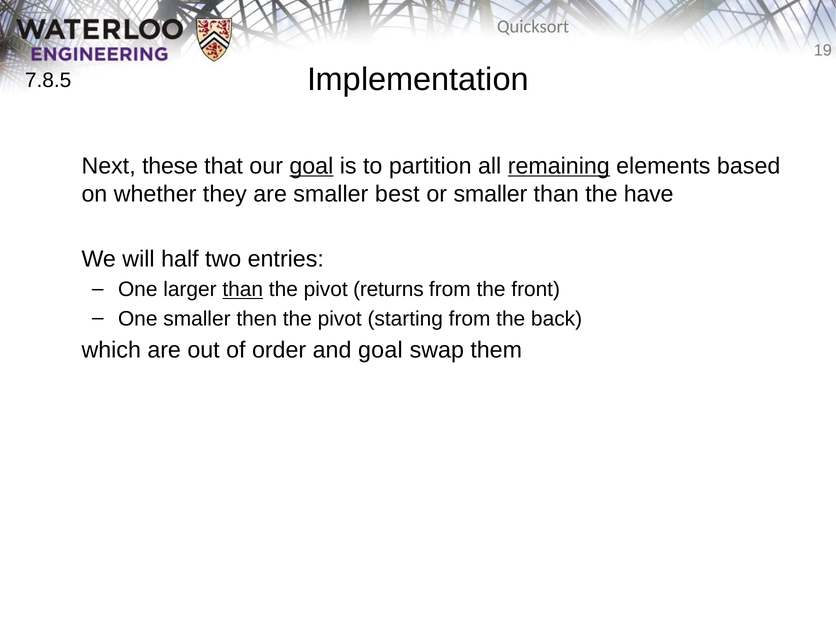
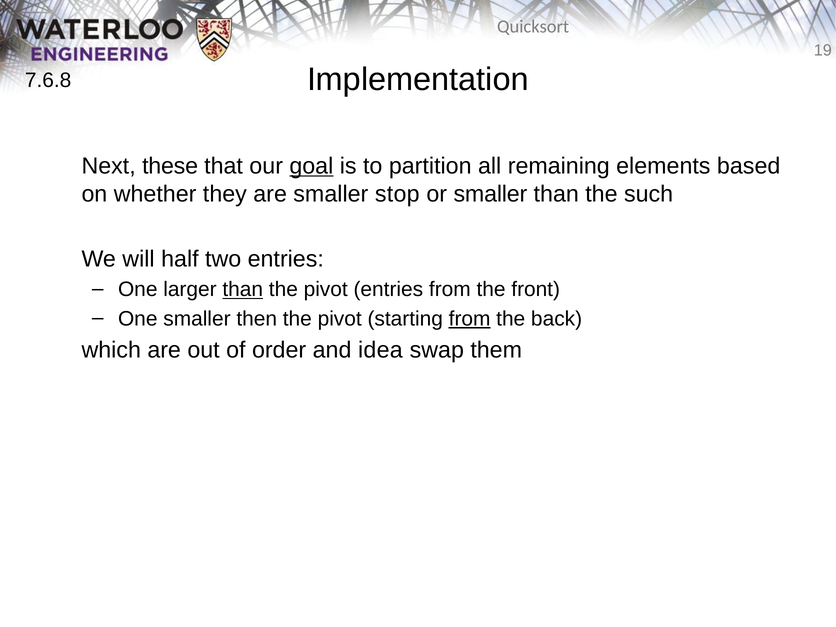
7.8.5: 7.8.5 -> 7.6.8
remaining underline: present -> none
best: best -> stop
have: have -> such
pivot returns: returns -> entries
from at (470, 319) underline: none -> present
and goal: goal -> idea
